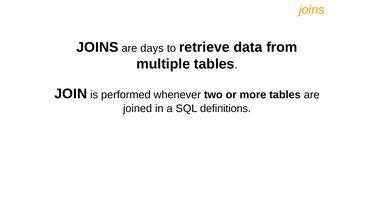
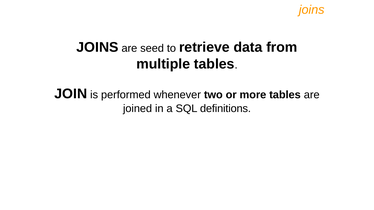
days: days -> seed
